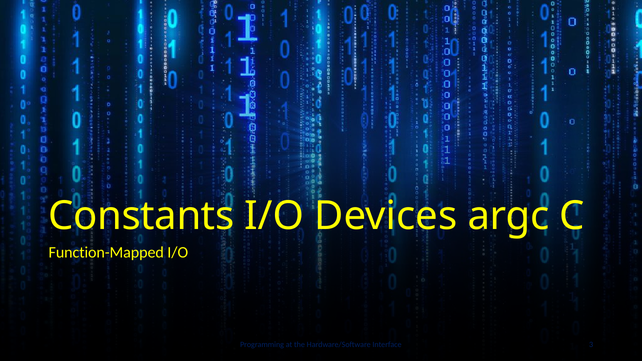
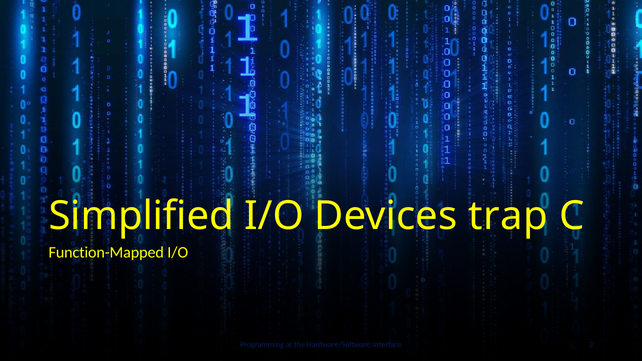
Constants: Constants -> Simplified
argc: argc -> trap
